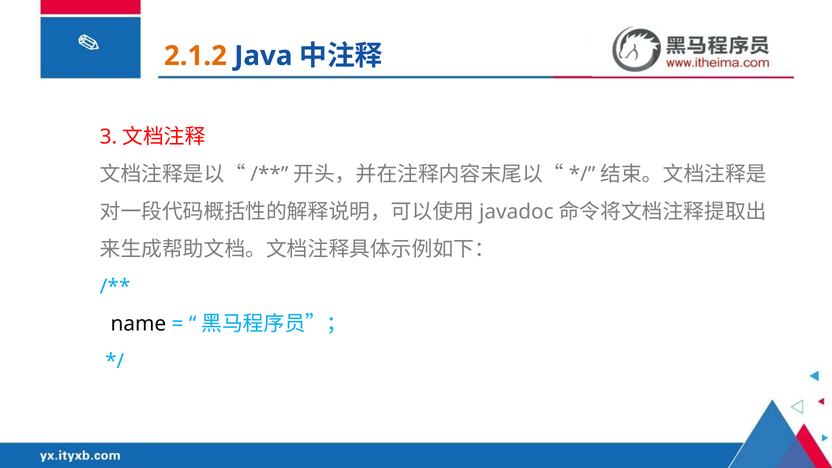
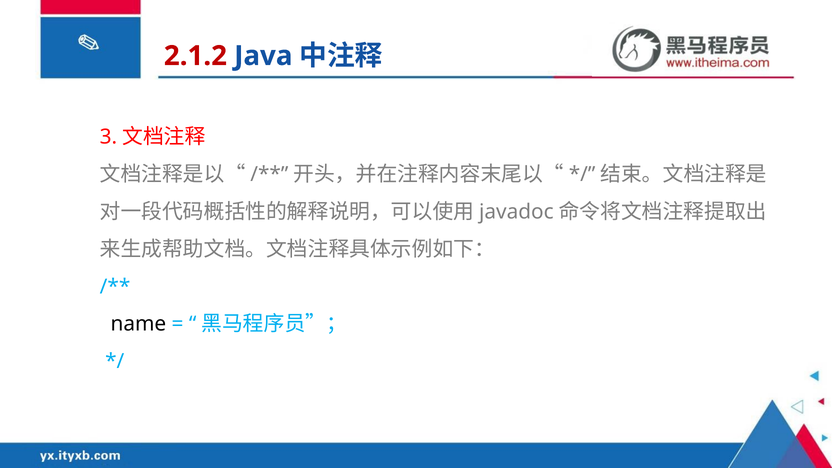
2.1.2 colour: orange -> red
